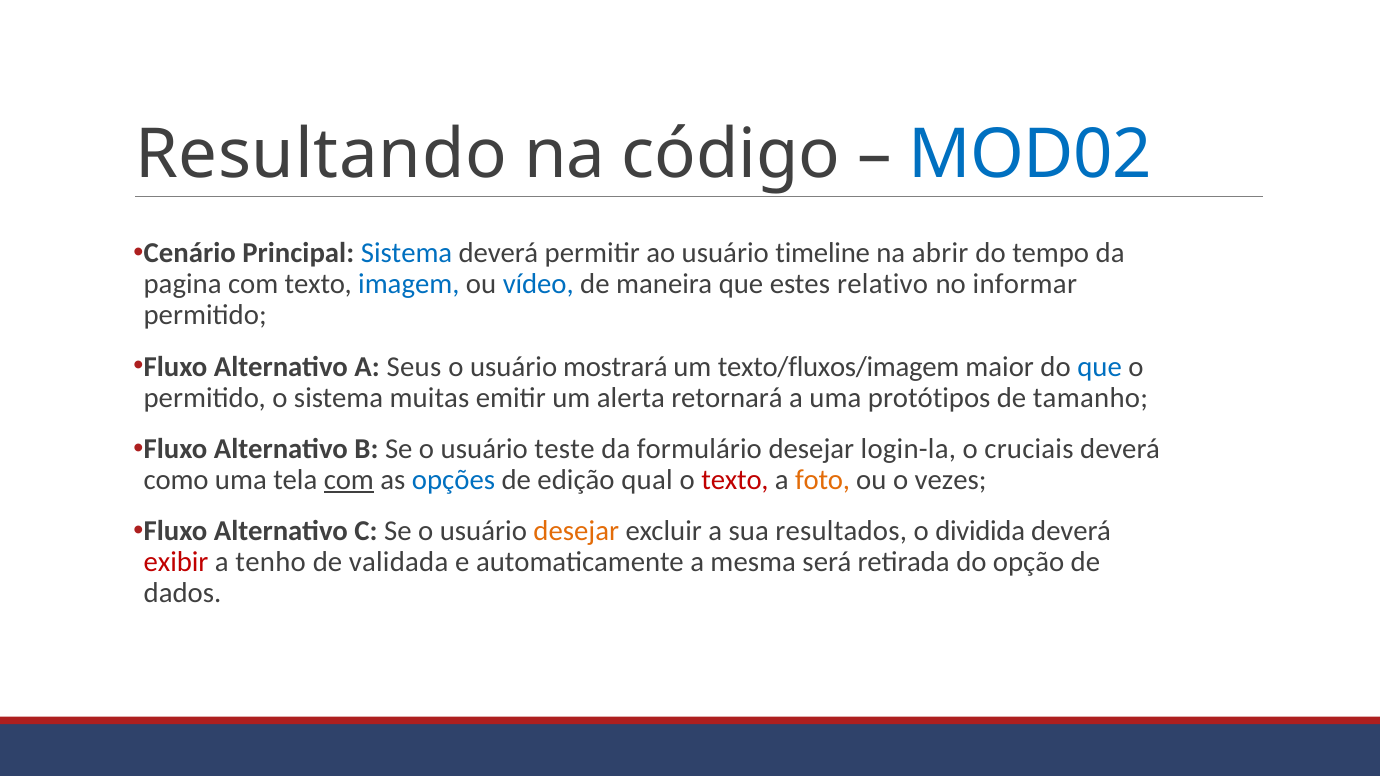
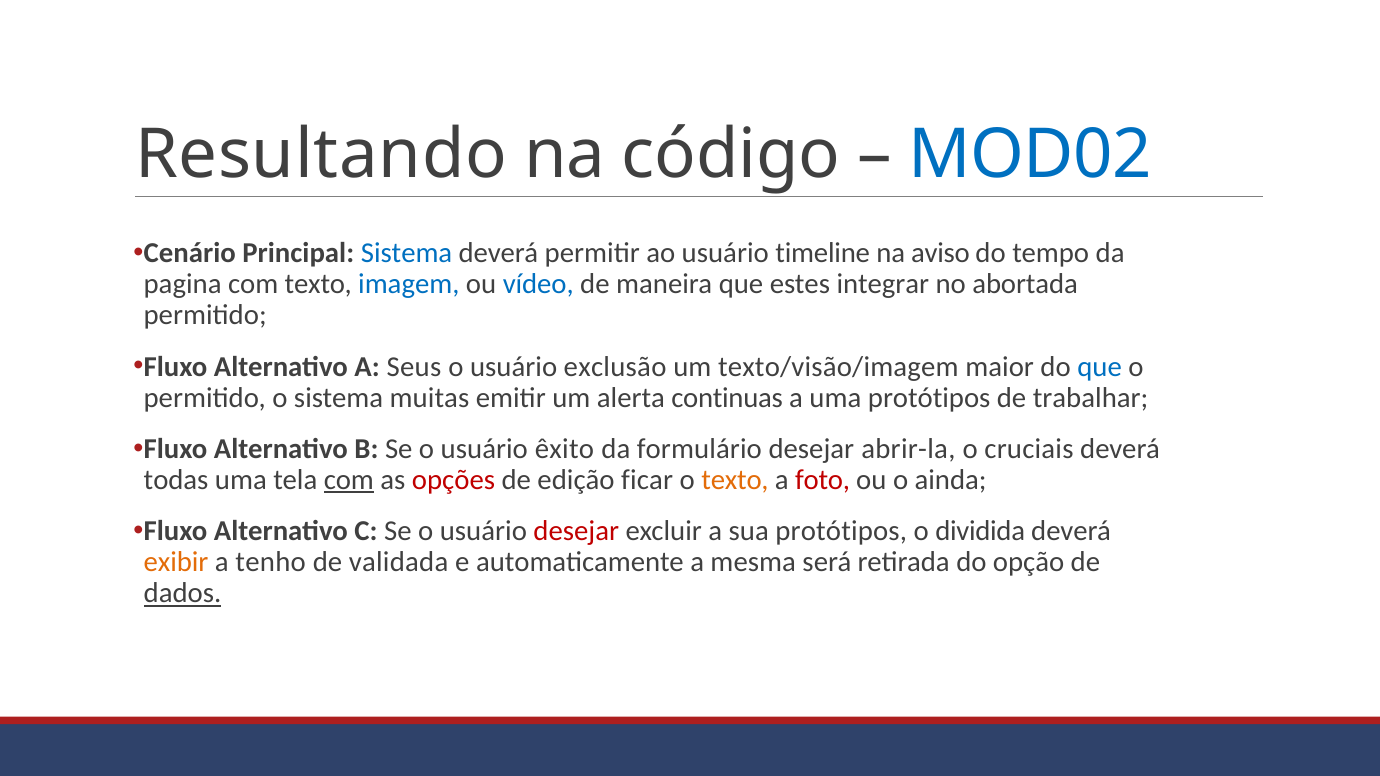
abrir: abrir -> aviso
relativo: relativo -> integrar
informar: informar -> abortada
mostrará: mostrará -> exclusão
texto/fluxos/imagem: texto/fluxos/imagem -> texto/visão/imagem
retornará: retornará -> continuas
tamanho: tamanho -> trabalhar
teste: teste -> êxito
login-la: login-la -> abrir-la
como: como -> todas
opções colour: blue -> red
qual: qual -> ficar
texto at (735, 480) colour: red -> orange
foto colour: orange -> red
vezes: vezes -> ainda
desejar at (576, 531) colour: orange -> red
sua resultados: resultados -> protótipos
exibir colour: red -> orange
dados underline: none -> present
